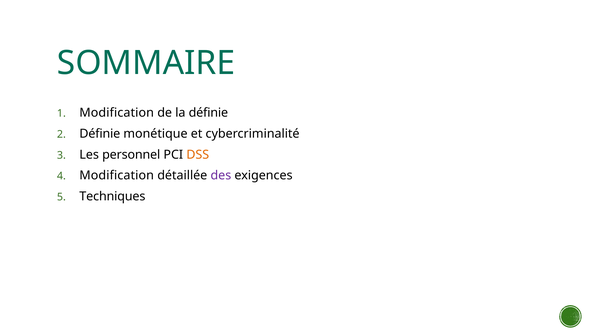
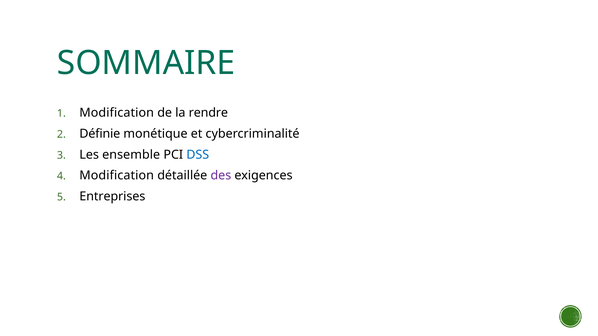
la définie: définie -> rendre
personnel: personnel -> ensemble
DSS colour: orange -> blue
Techniques: Techniques -> Entreprises
